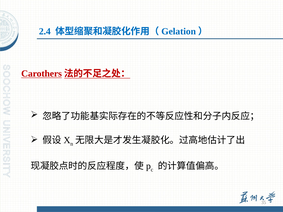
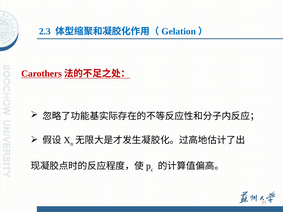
2.4: 2.4 -> 2.3
